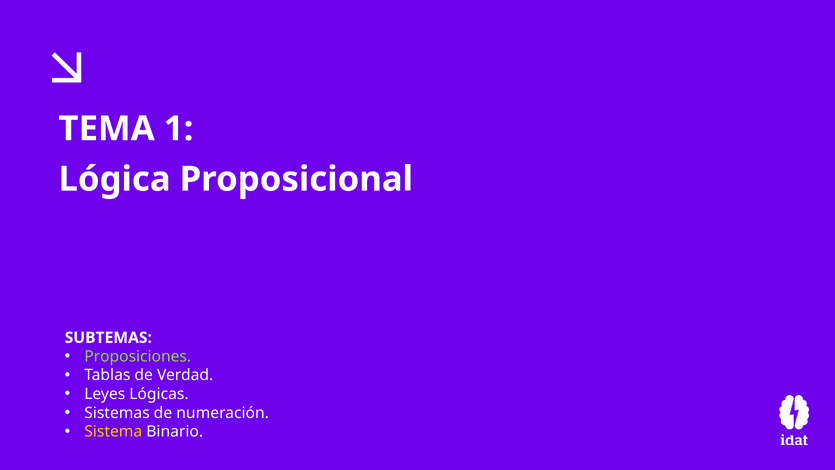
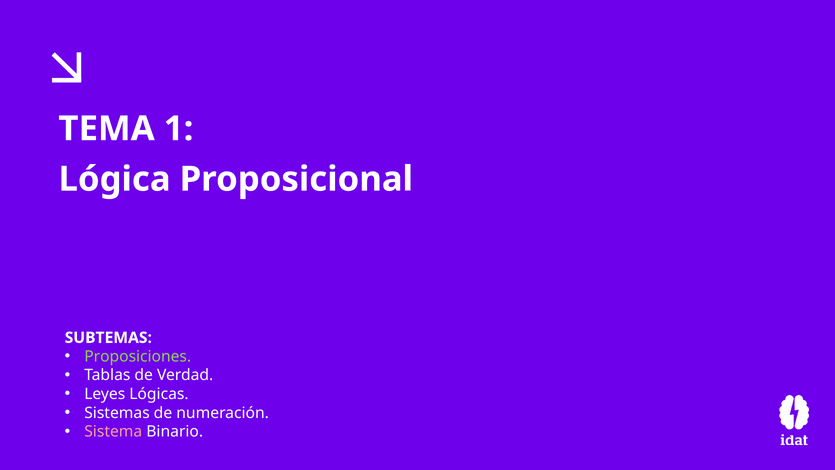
Sistema colour: yellow -> pink
